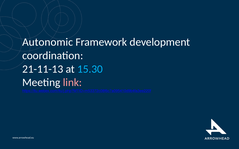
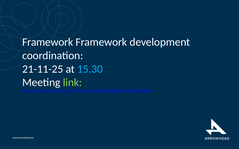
Autonomic at (48, 42): Autonomic -> Framework
21-11-13: 21-11-13 -> 21-11-25
link colour: pink -> light green
